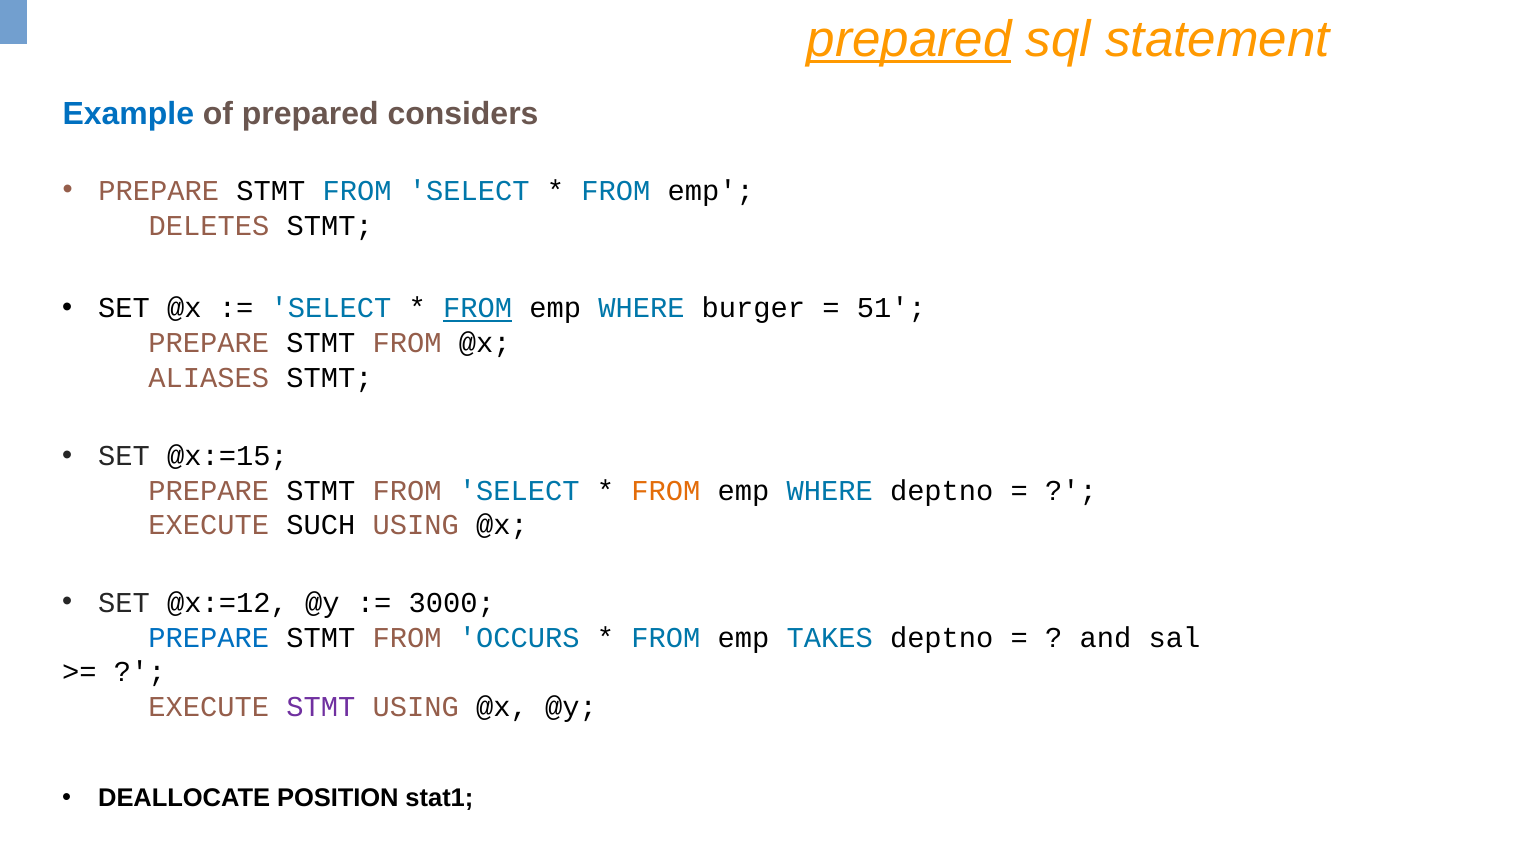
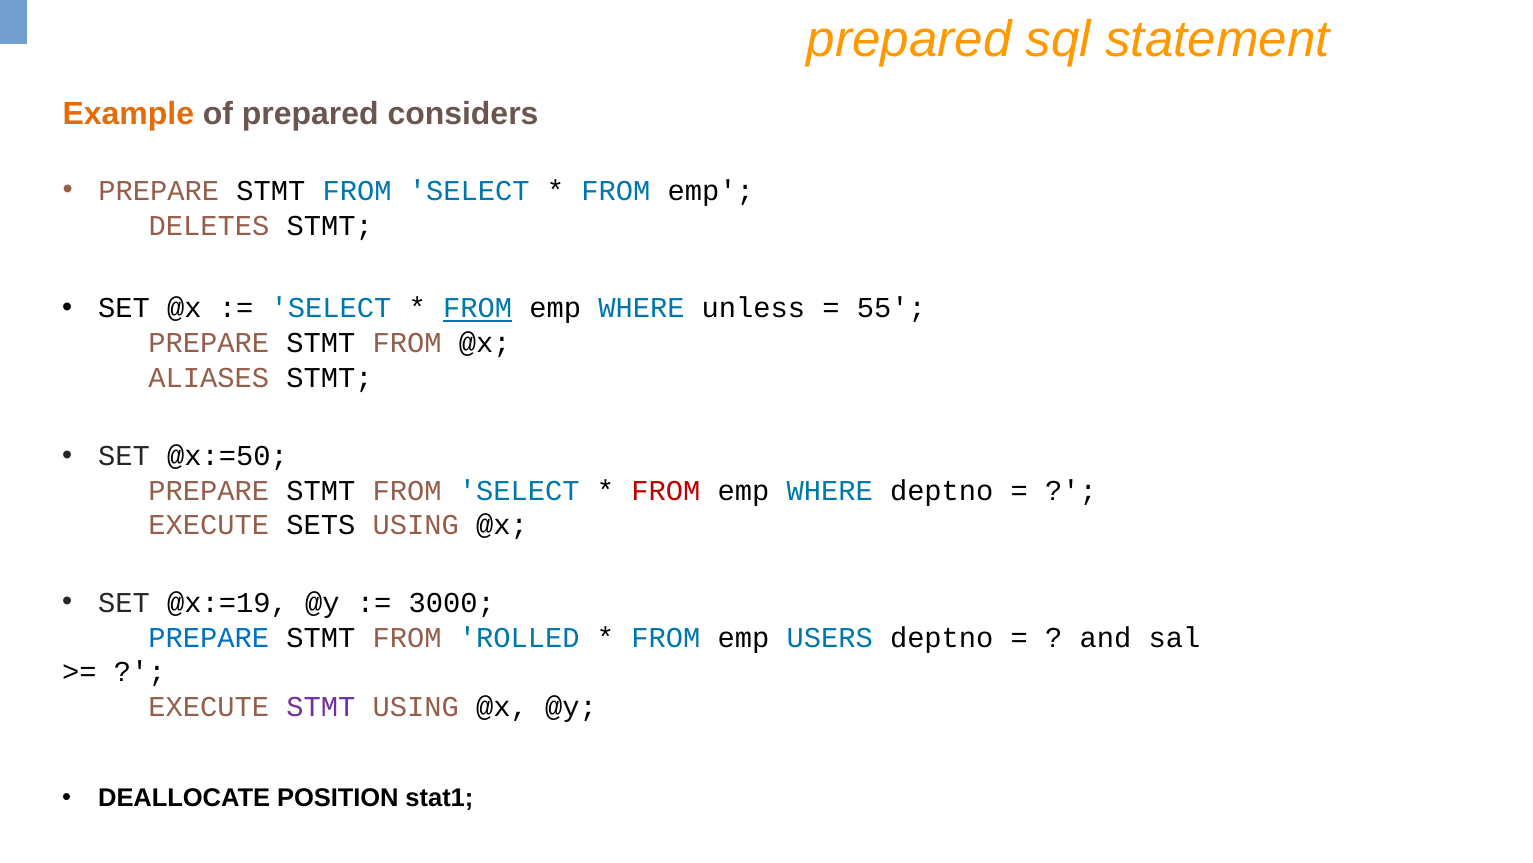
prepared at (909, 40) underline: present -> none
Example colour: blue -> orange
burger: burger -> unless
51: 51 -> 55
@x:=15: @x:=15 -> @x:=50
FROM at (666, 491) colour: orange -> red
SUCH: SUCH -> SETS
@x:=12: @x:=12 -> @x:=19
OCCURS: OCCURS -> ROLLED
TAKES: TAKES -> USERS
